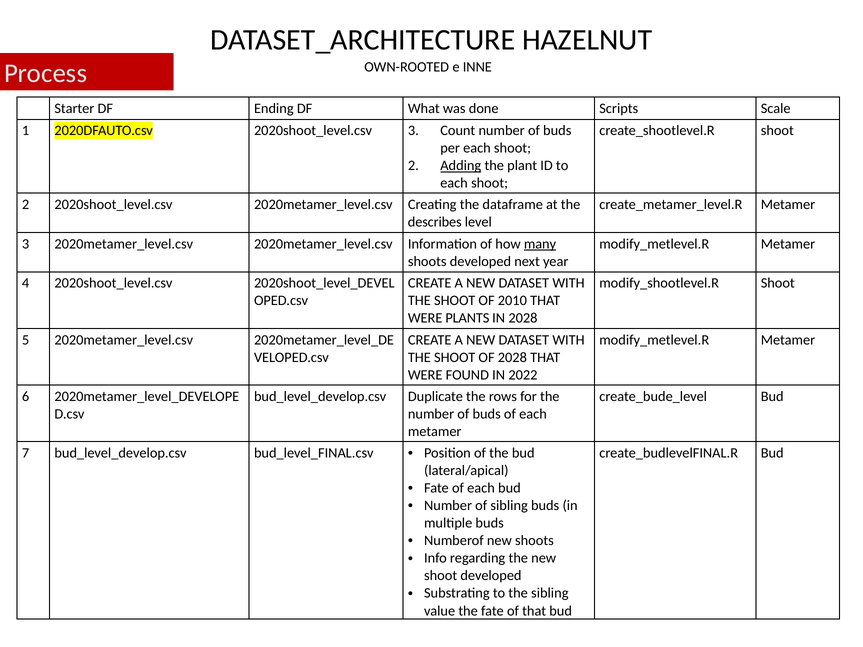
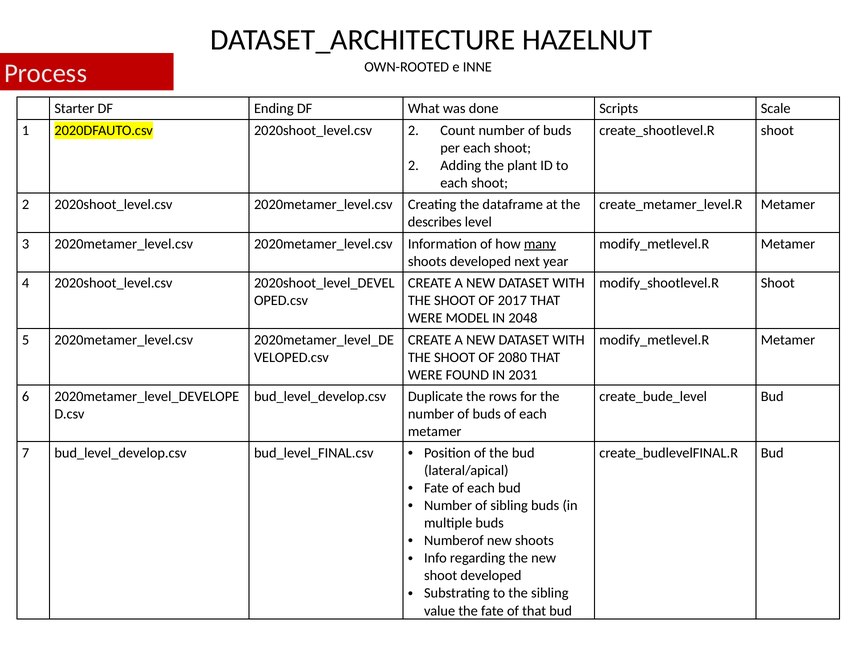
3 at (413, 131): 3 -> 2
Adding underline: present -> none
2010: 2010 -> 2017
PLANTS: PLANTS -> MODEL
IN 2028: 2028 -> 2048
OF 2028: 2028 -> 2080
2022: 2022 -> 2031
